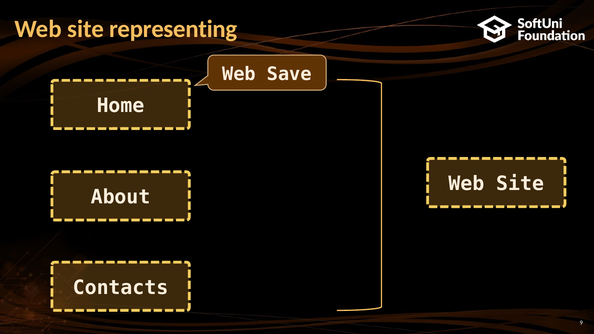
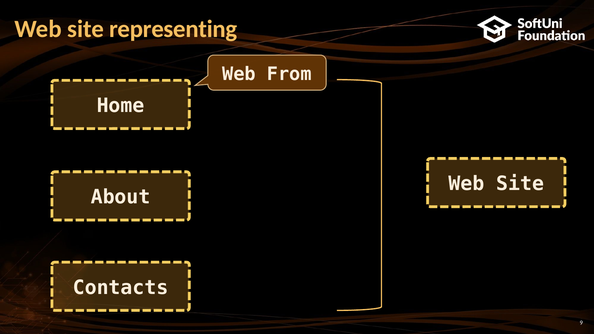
Save: Save -> From
